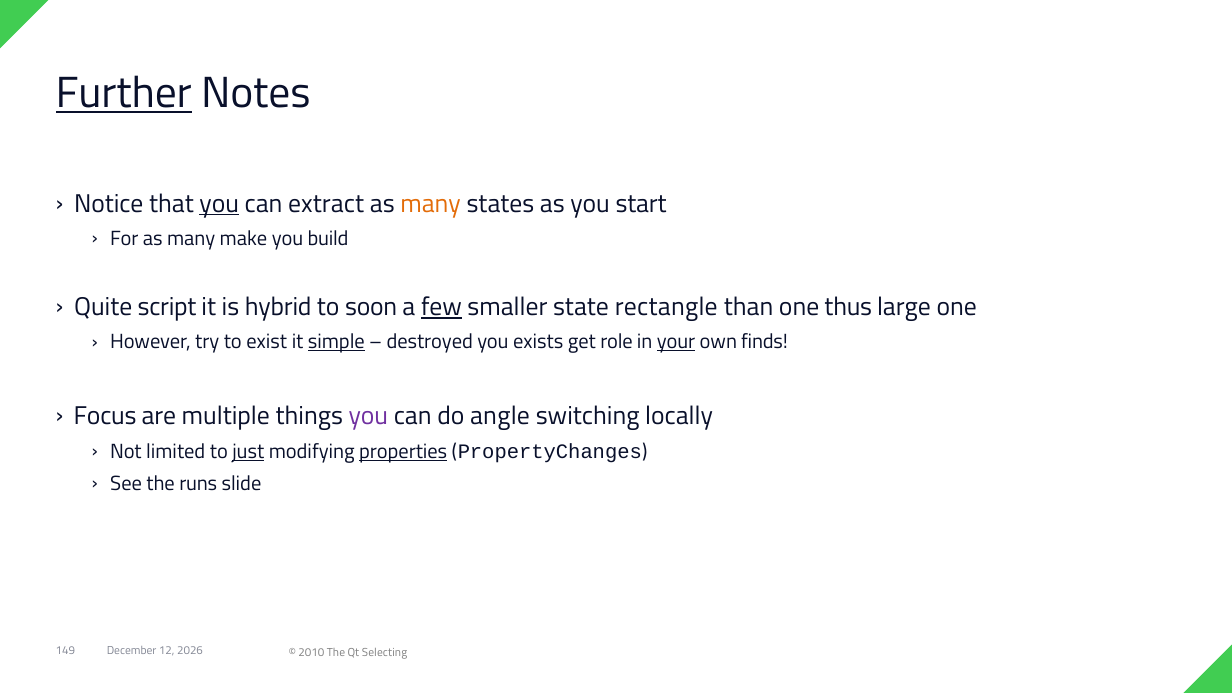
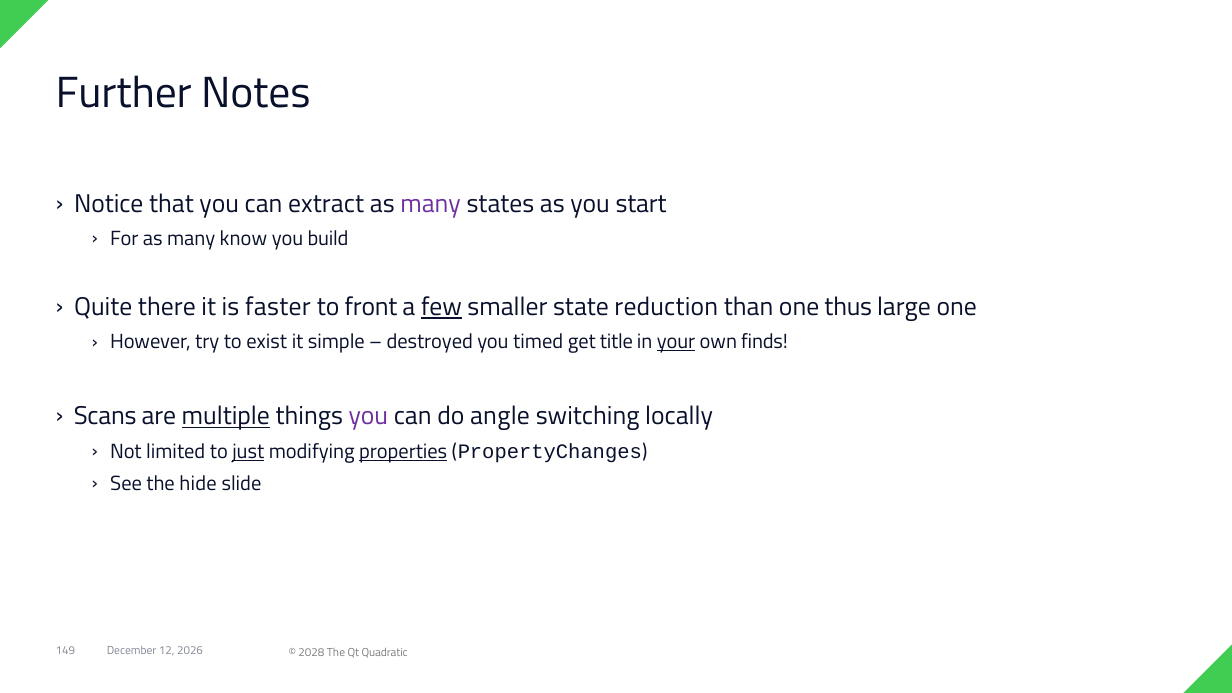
Further underline: present -> none
you at (219, 204) underline: present -> none
many at (431, 204) colour: orange -> purple
make: make -> know
script: script -> there
hybrid: hybrid -> faster
soon: soon -> front
rectangle: rectangle -> reduction
simple underline: present -> none
exists: exists -> timed
role: role -> title
Focus: Focus -> Scans
multiple underline: none -> present
runs: runs -> hide
2010: 2010 -> 2028
Selecting: Selecting -> Quadratic
